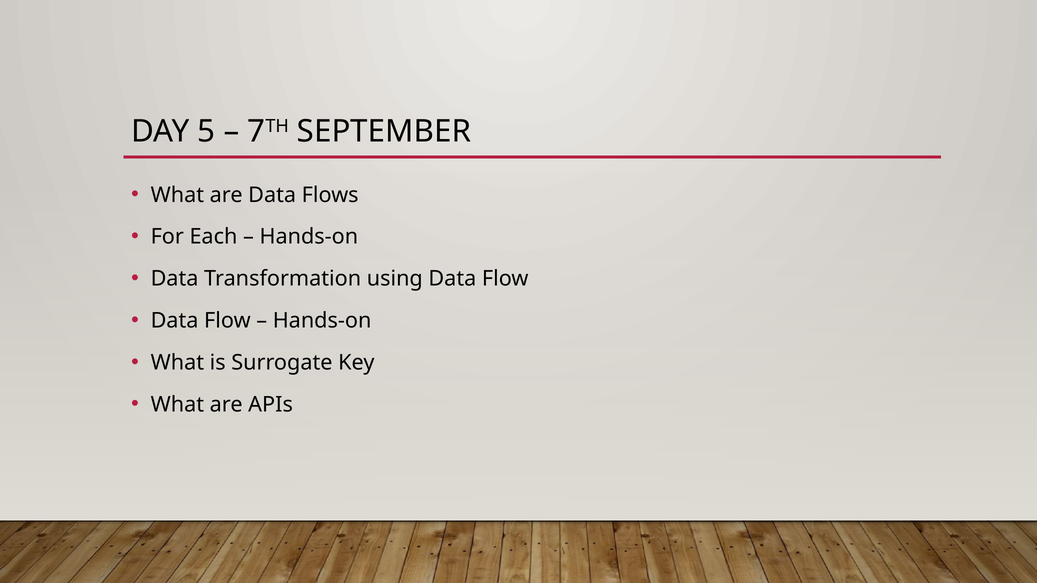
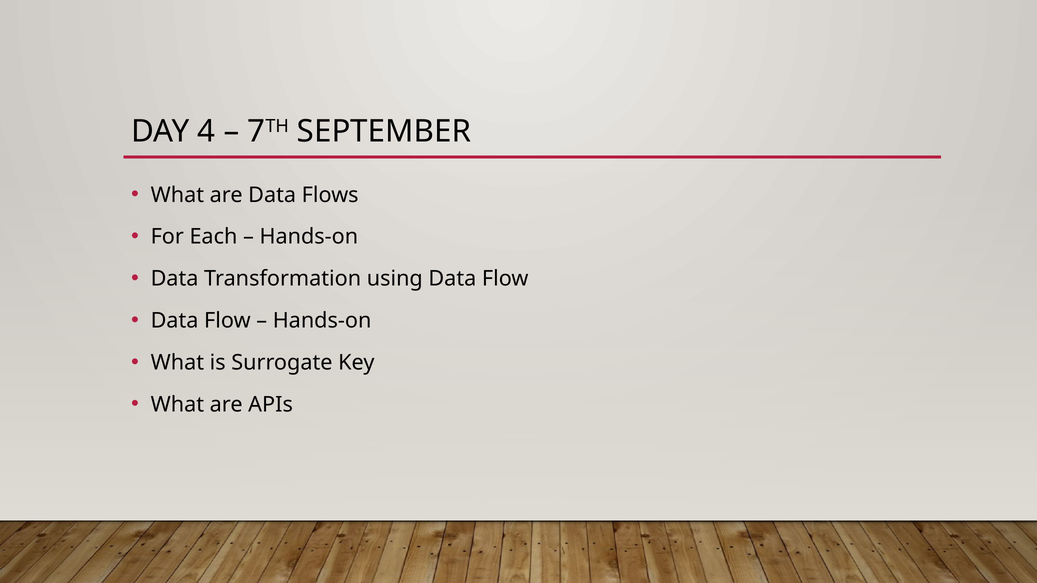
5: 5 -> 4
